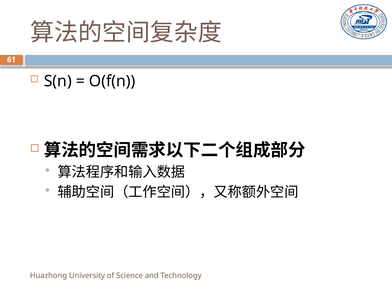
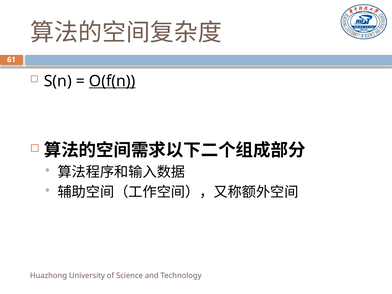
O(f(n underline: none -> present
